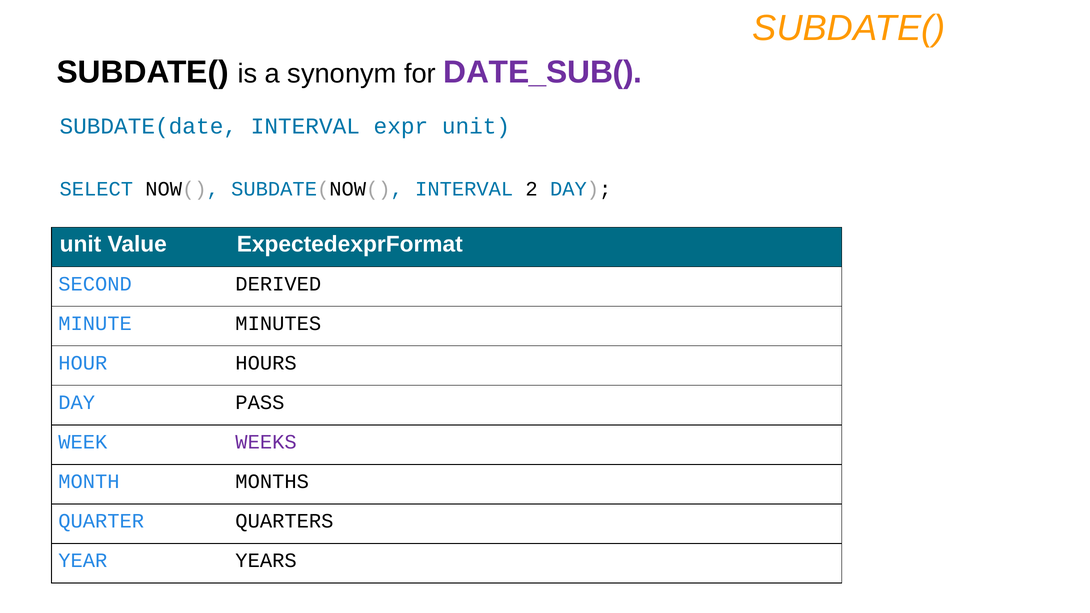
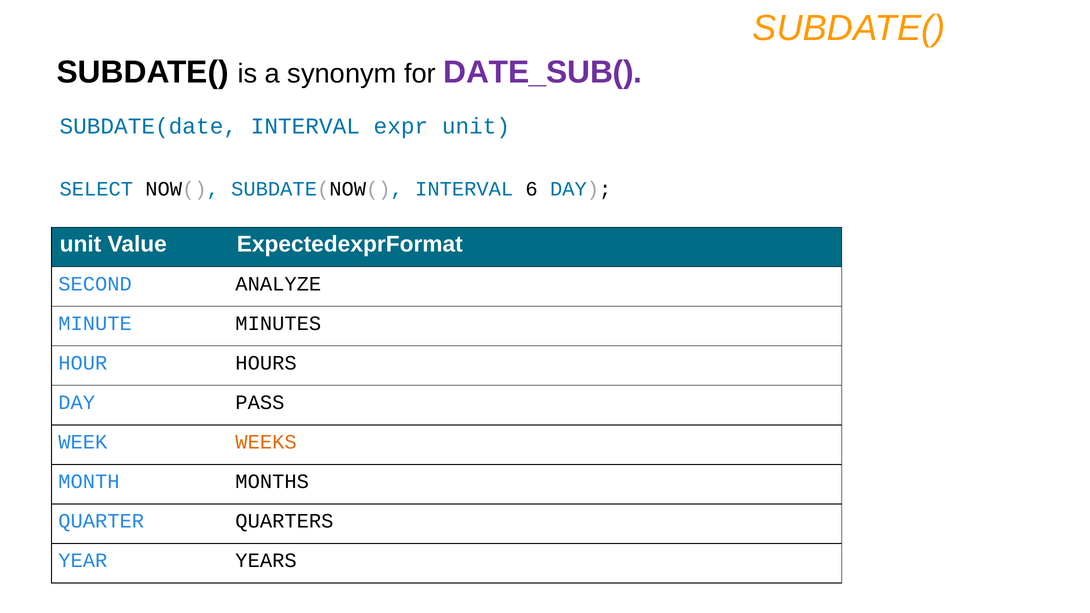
2: 2 -> 6
DERIVED: DERIVED -> ANALYZE
WEEKS colour: purple -> orange
